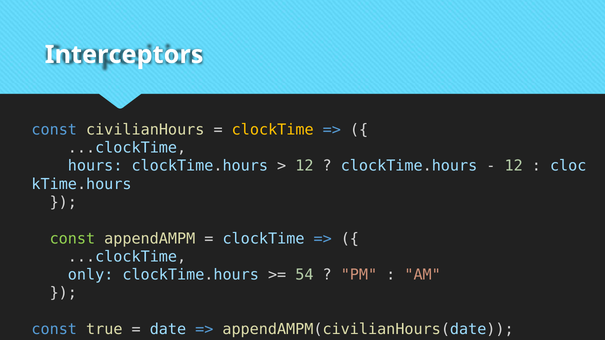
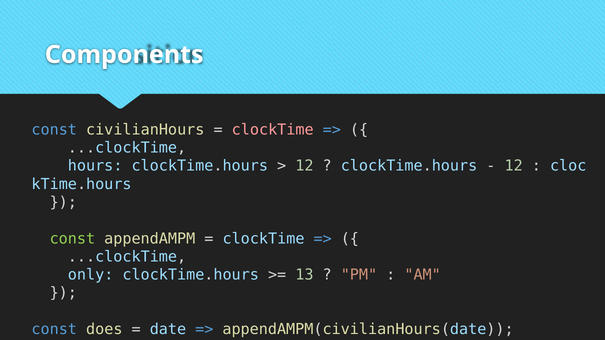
Interceptors: Interceptors -> Components
clockTime at (273, 130) colour: yellow -> pink
54: 54 -> 13
true: true -> does
